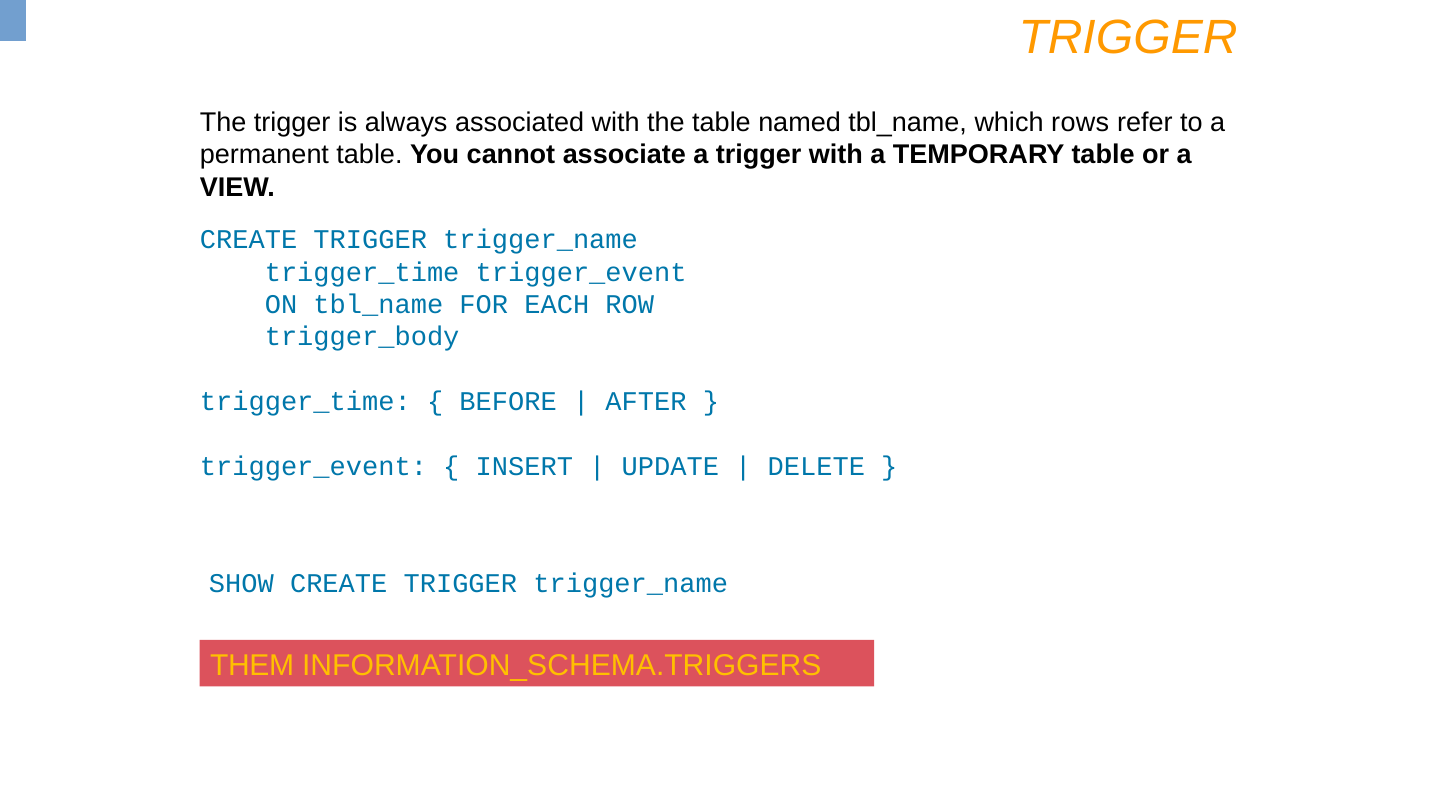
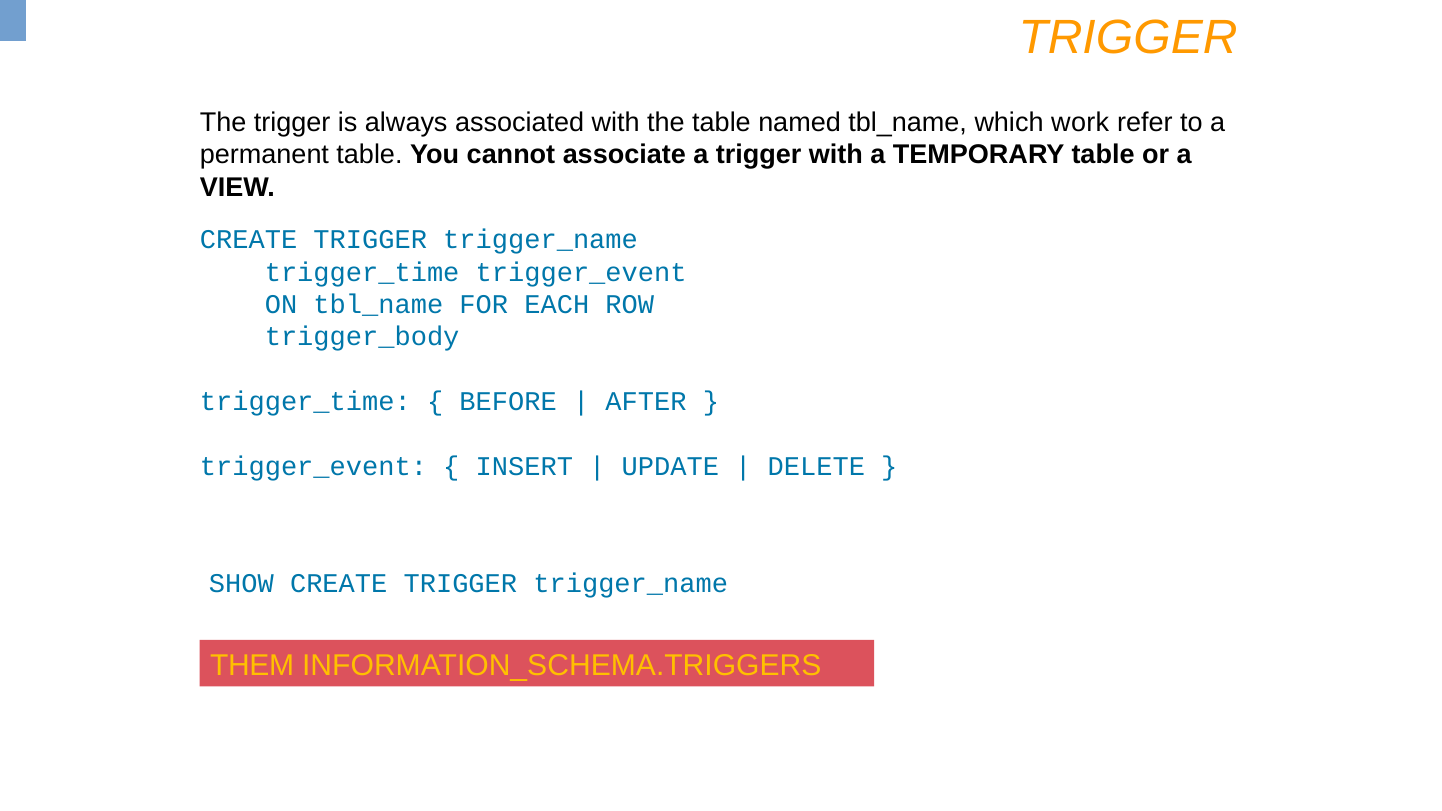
rows: rows -> work
